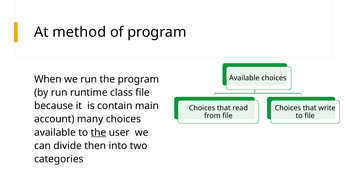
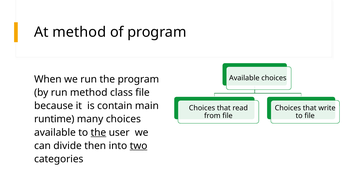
run runtime: runtime -> method
account: account -> runtime
two underline: none -> present
